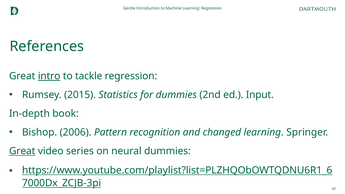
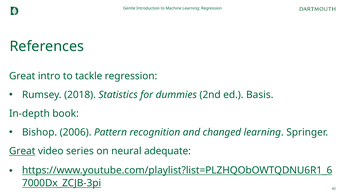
intro underline: present -> none
2015: 2015 -> 2018
Input: Input -> Basis
neural dummies: dummies -> adequate
